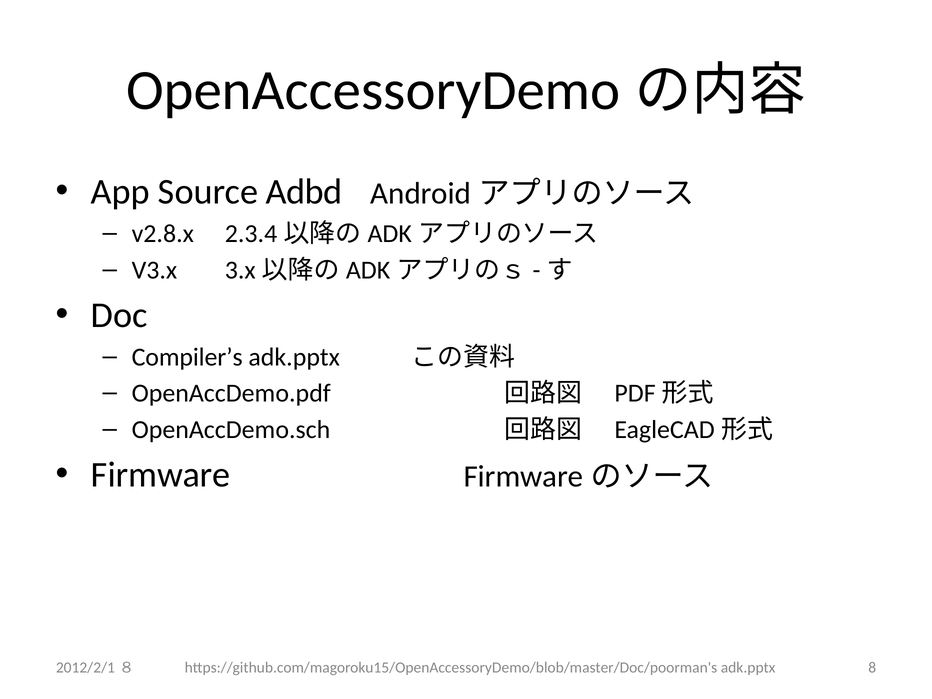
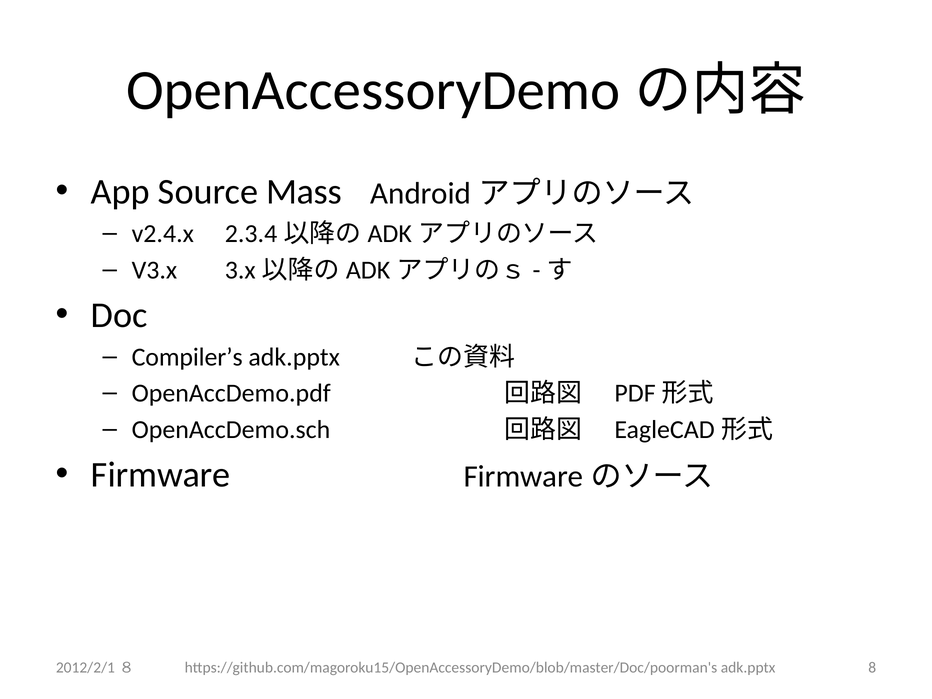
Adbd: Adbd -> Mass
v2.8.x: v2.8.x -> v2.4.x
